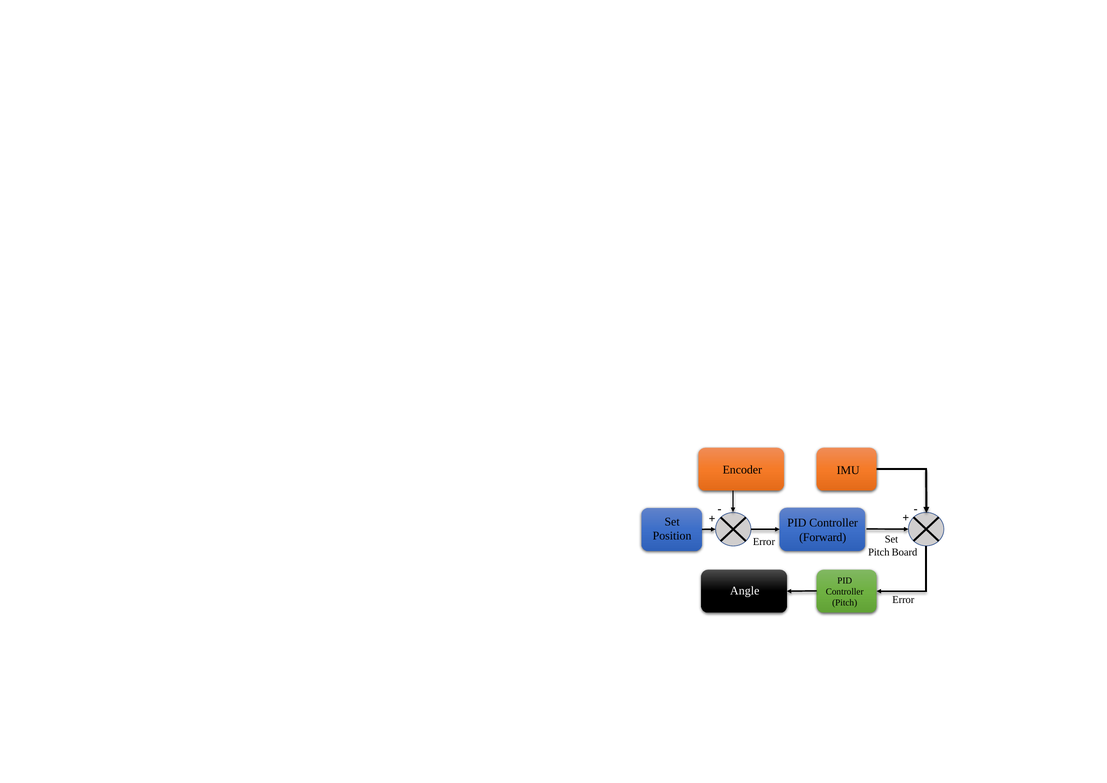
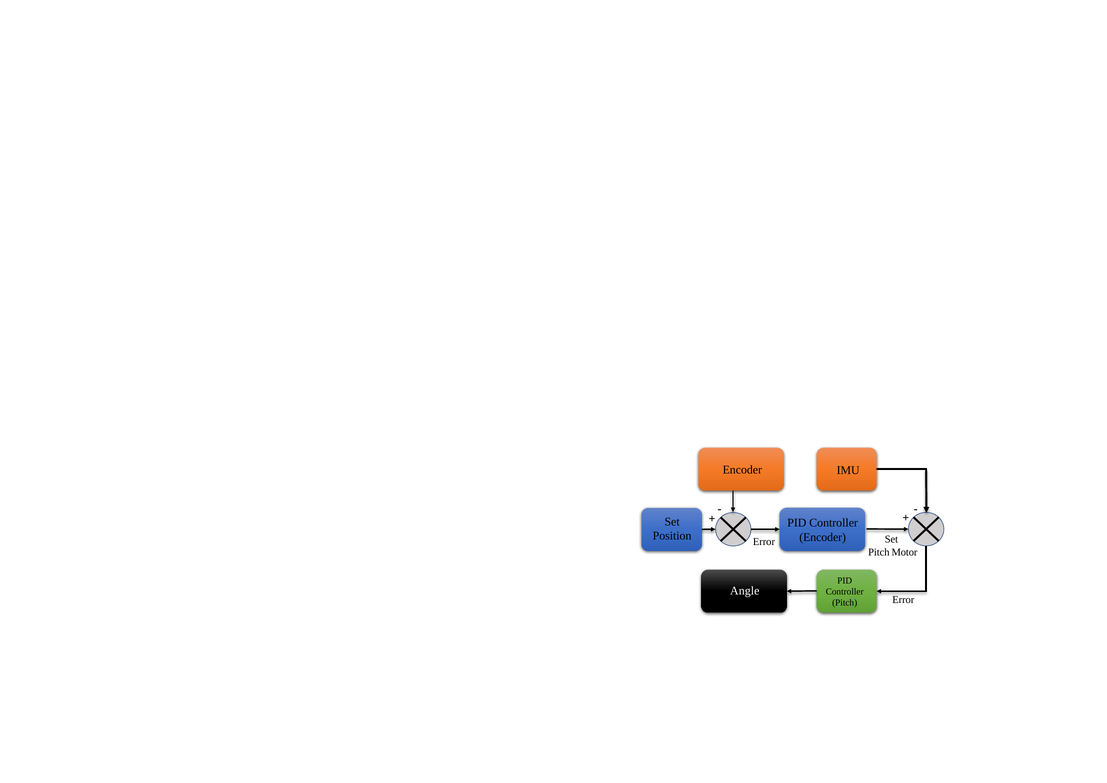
Forward at (823, 537): Forward -> Encoder
Board: Board -> Motor
